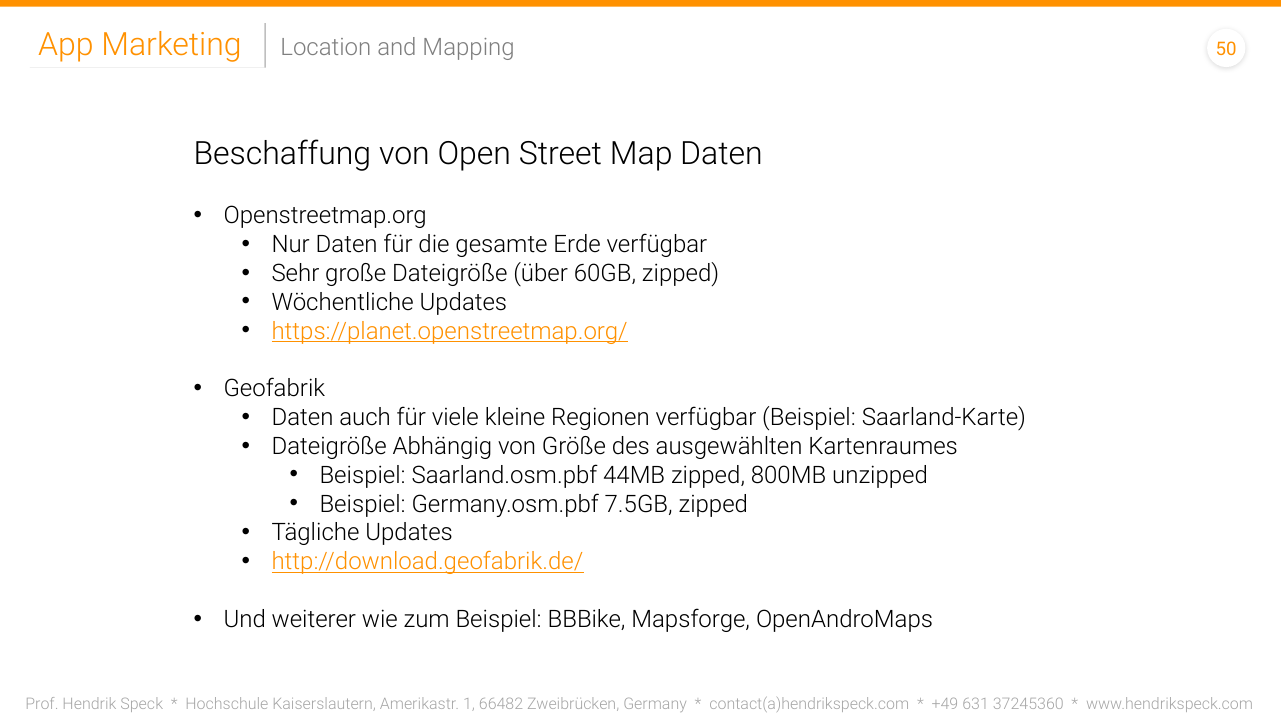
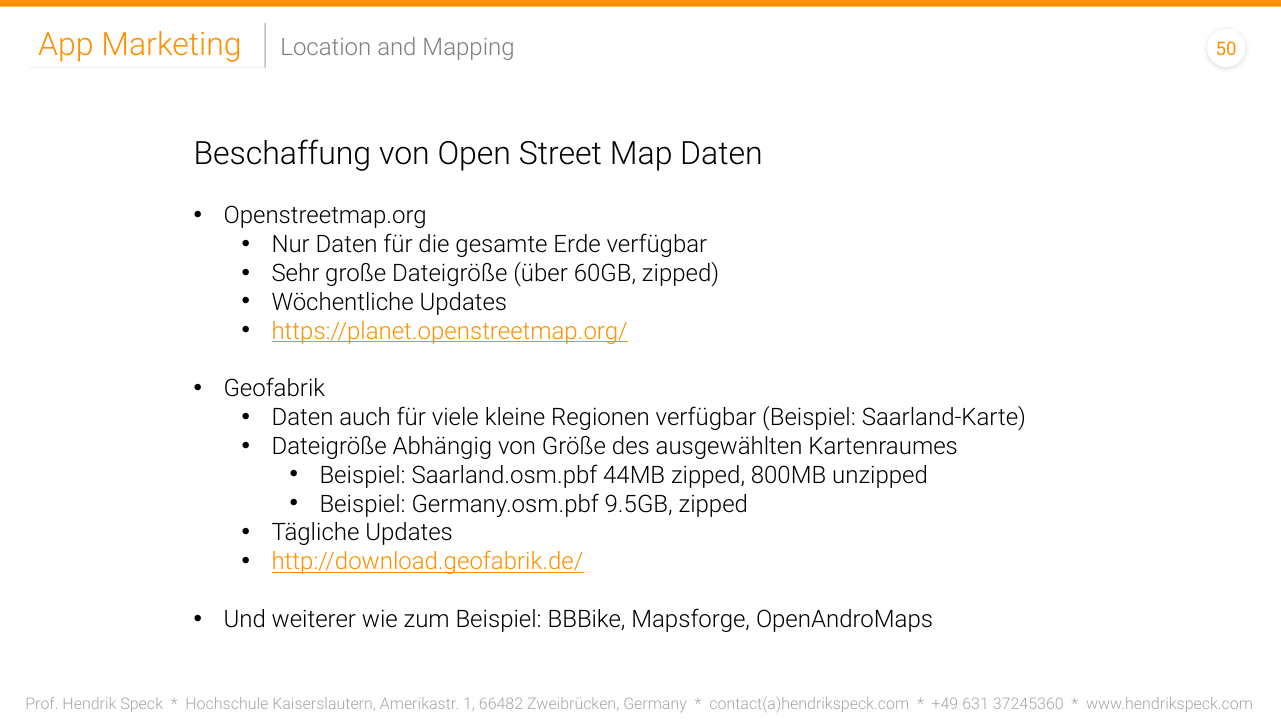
7.5GB: 7.5GB -> 9.5GB
